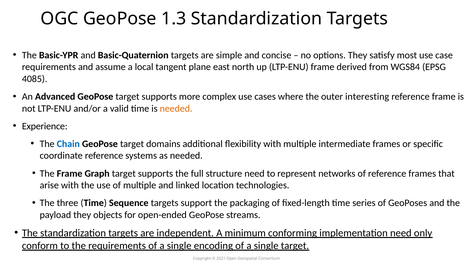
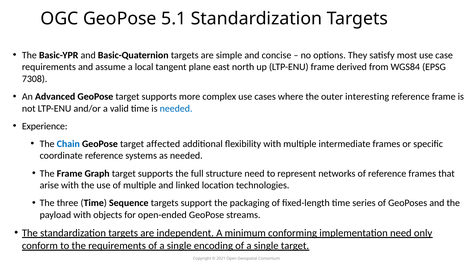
1.3: 1.3 -> 5.1
4085: 4085 -> 7308
needed at (176, 108) colour: orange -> blue
domains: domains -> affected
payload they: they -> with
